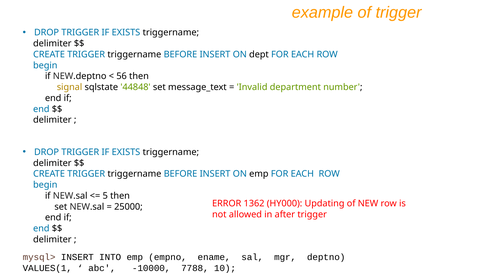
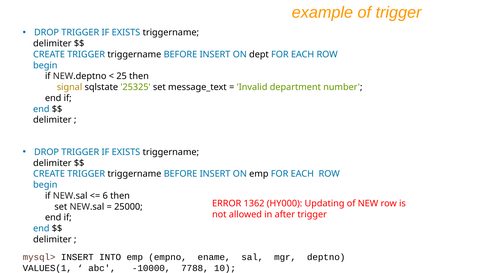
56: 56 -> 25
44848: 44848 -> 25325
5: 5 -> 6
